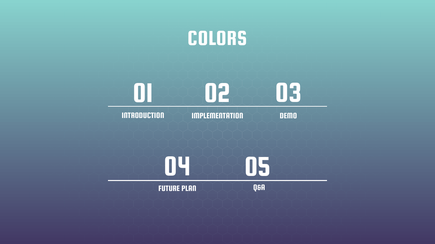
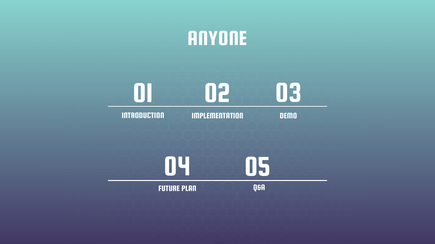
COLORS: COLORS -> ANYONE
